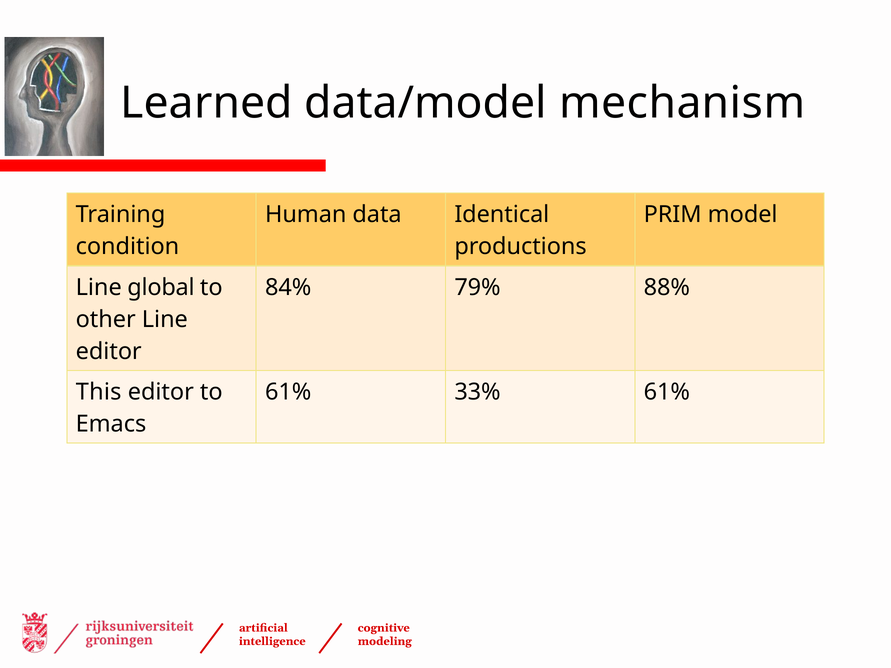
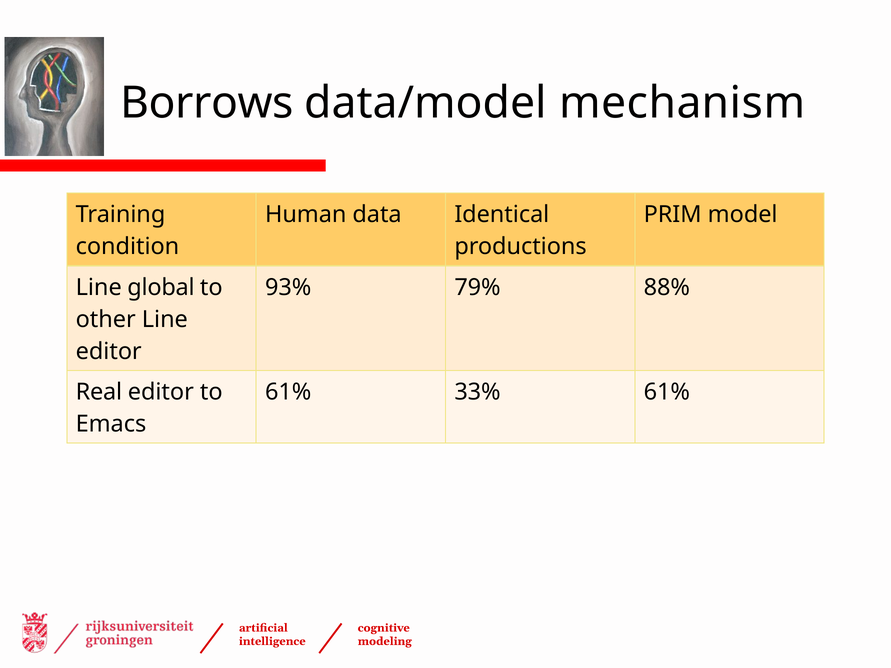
Learned: Learned -> Borrows
84%: 84% -> 93%
This: This -> Real
